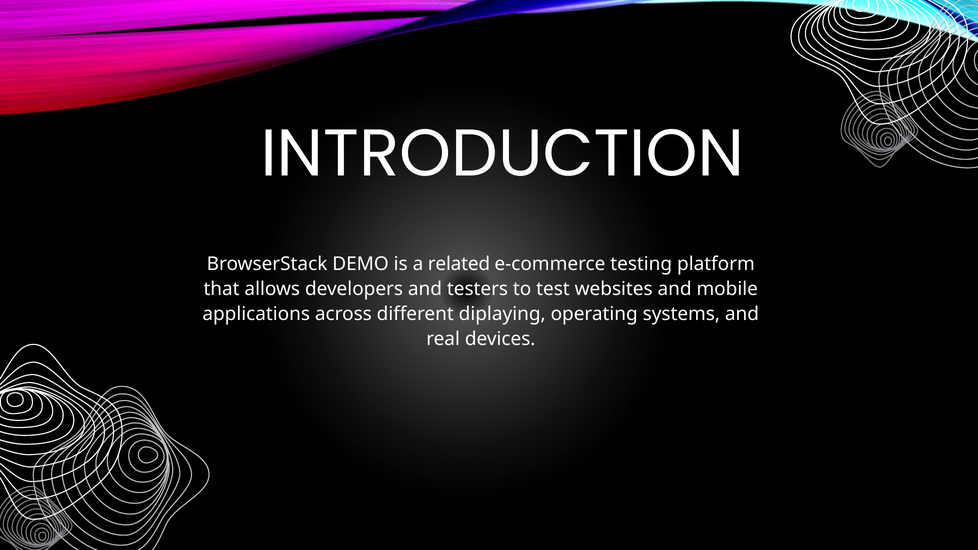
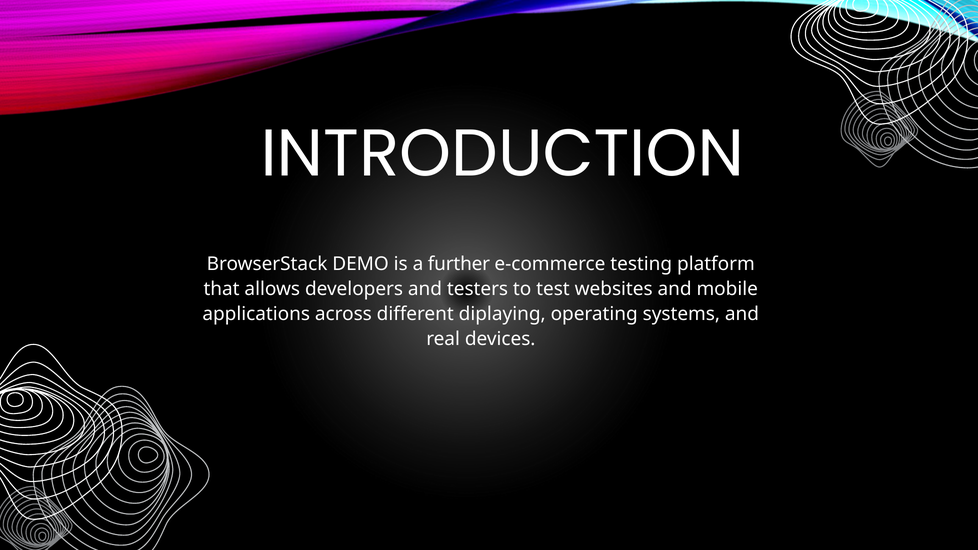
related: related -> further
